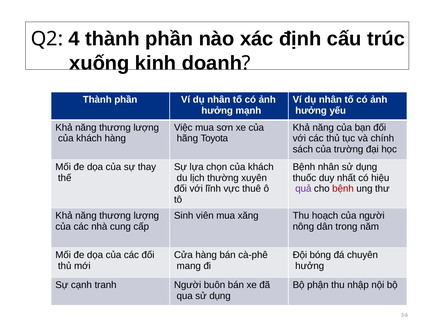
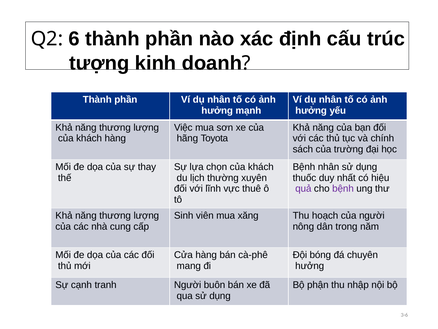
4: 4 -> 6
xuống: xuống -> tượng
bệnh at (343, 188) colour: red -> purple
